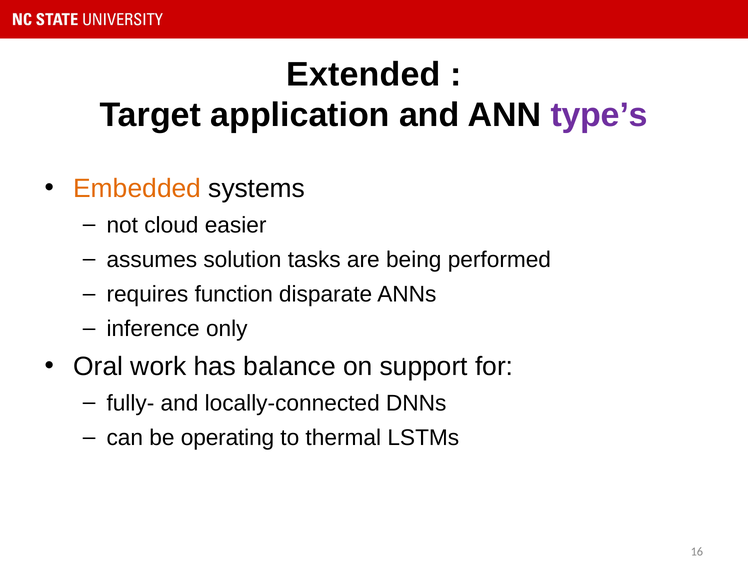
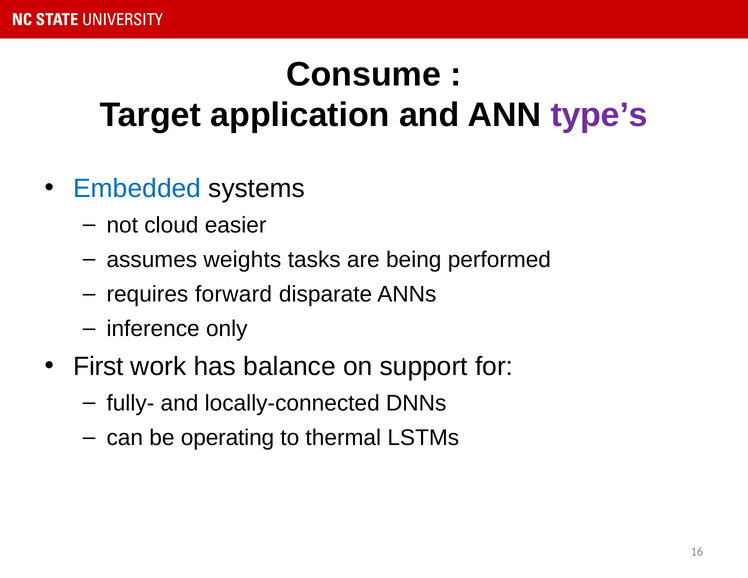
Extended: Extended -> Consume
Embedded colour: orange -> blue
solution: solution -> weights
function: function -> forward
Oral: Oral -> First
